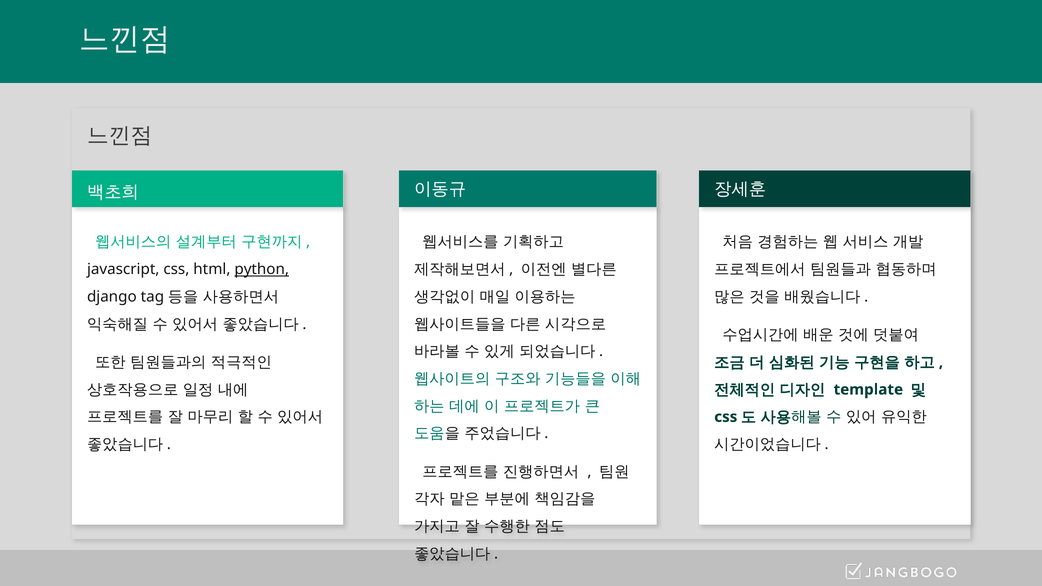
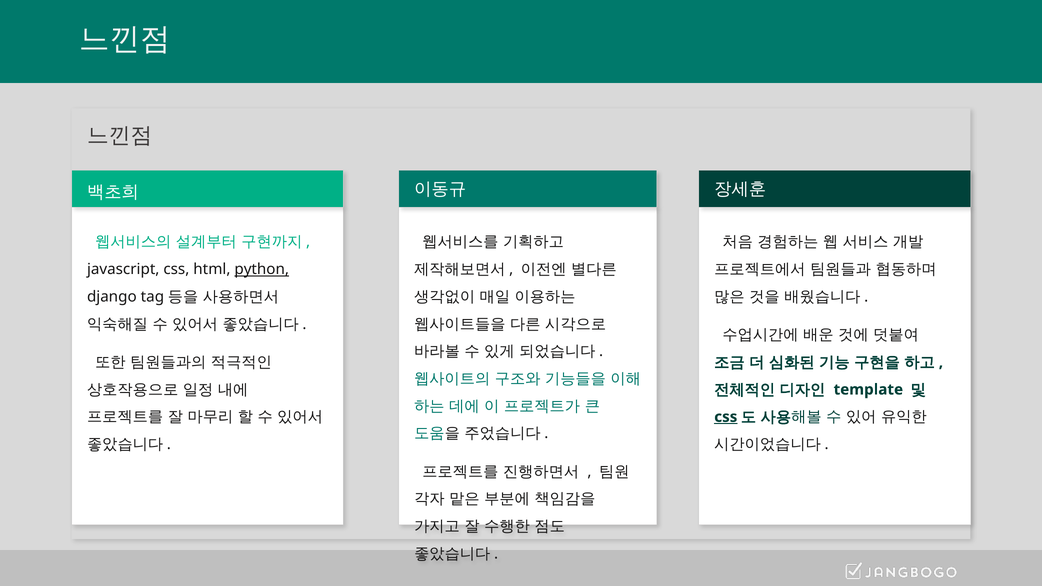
css at (726, 417) underline: none -> present
